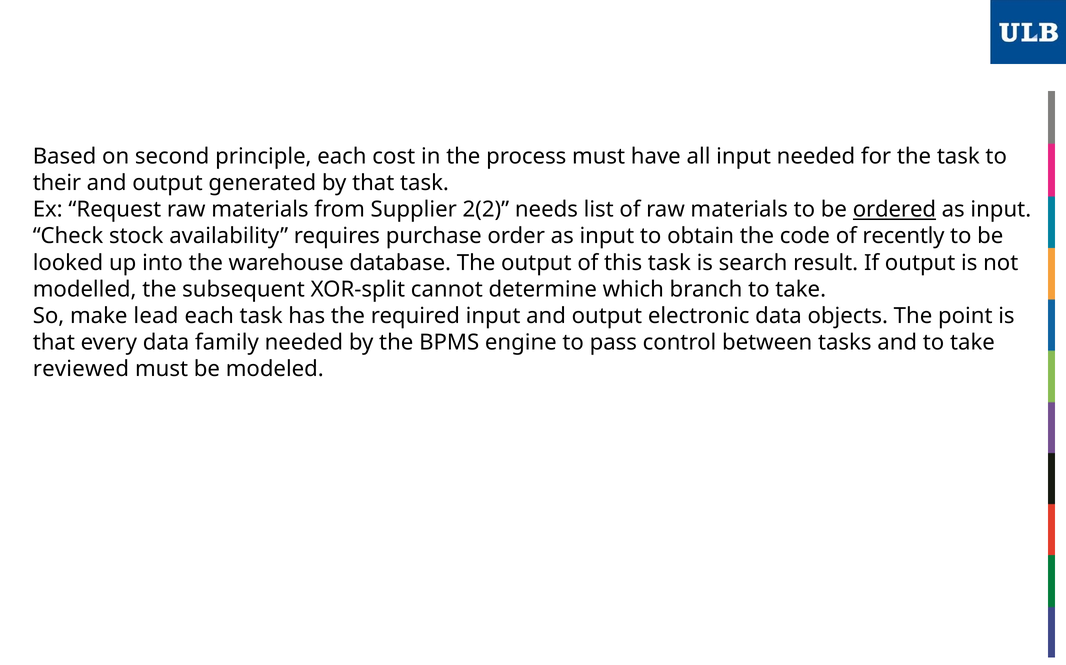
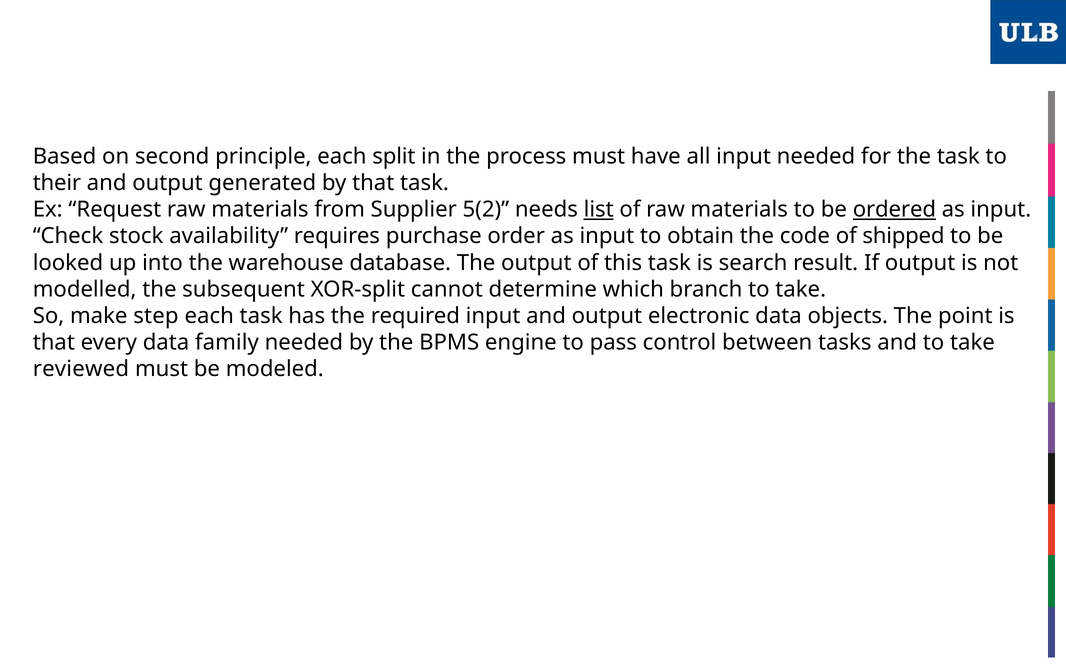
cost: cost -> split
2(2: 2(2 -> 5(2
list underline: none -> present
recently: recently -> shipped
lead: lead -> step
